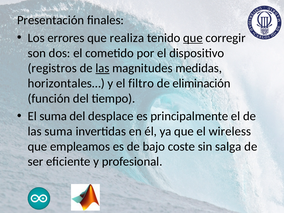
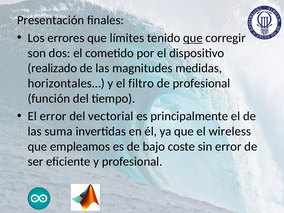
realiza: realiza -> límites
registros: registros -> realizado
las at (102, 68) underline: present -> none
de eliminación: eliminación -> profesional
El suma: suma -> error
desplace: desplace -> vectorial
sin salga: salga -> error
